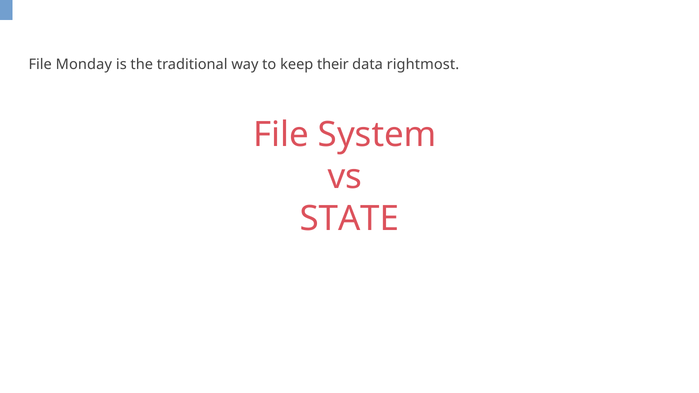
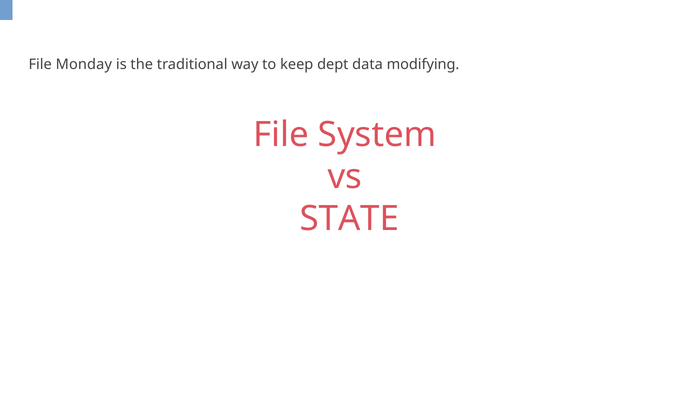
their: their -> dept
rightmost: rightmost -> modifying
